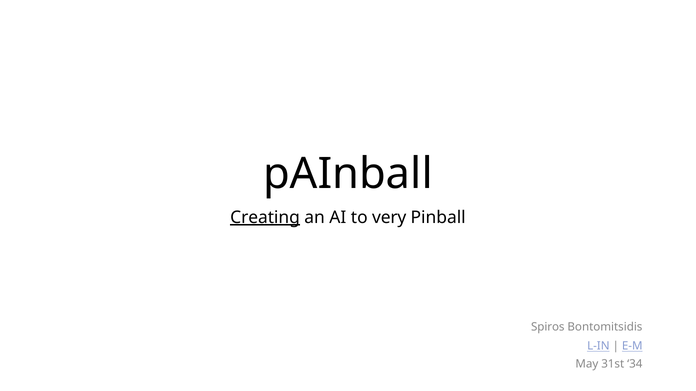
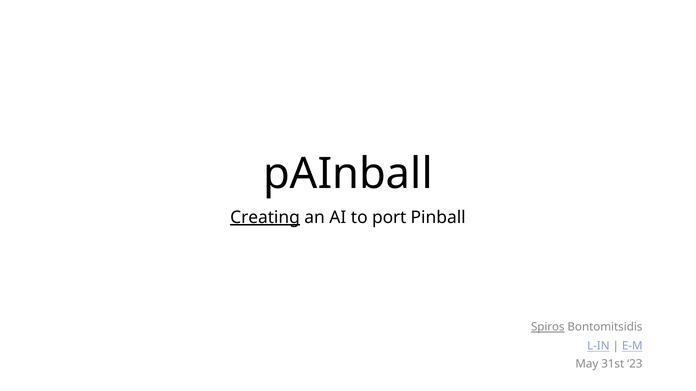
very: very -> port
Spiros underline: none -> present
34: 34 -> 23
